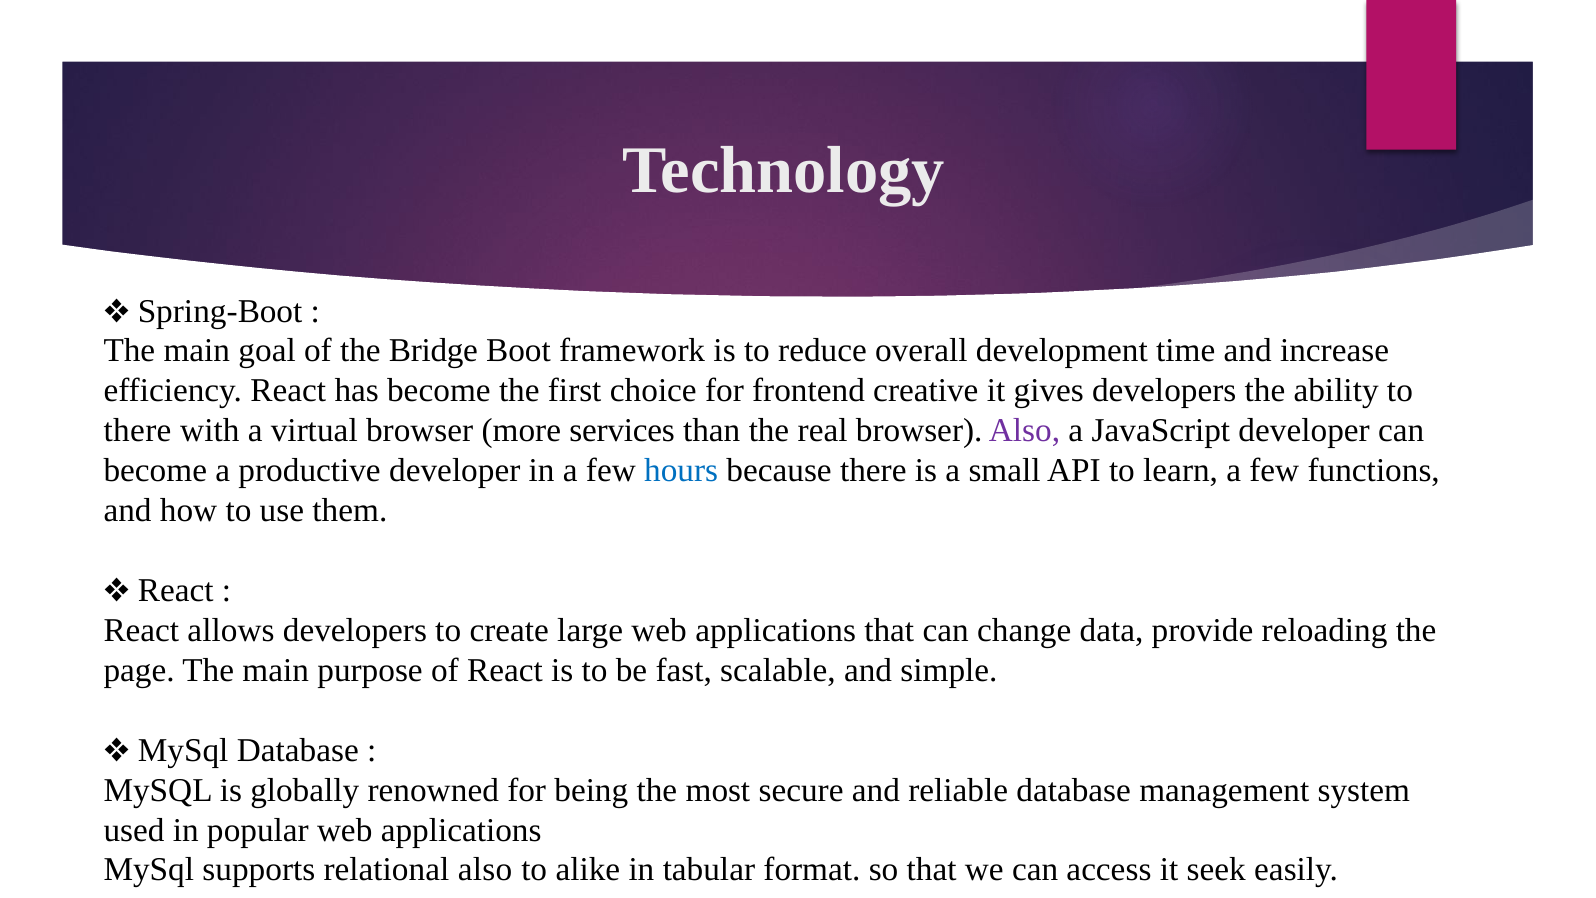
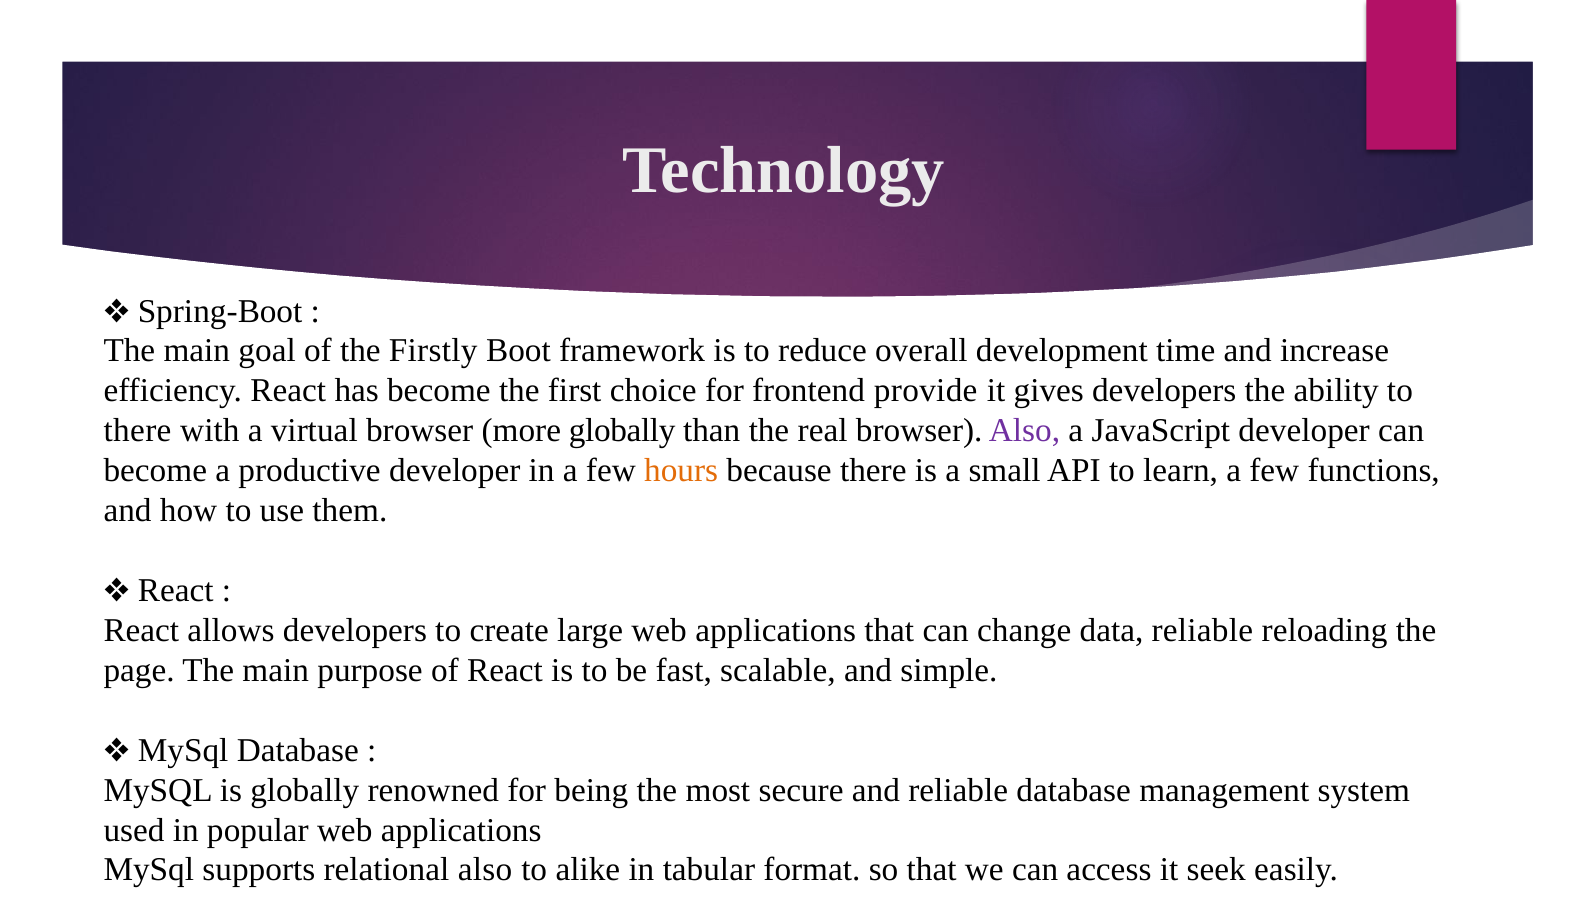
Bridge: Bridge -> Firstly
creative: creative -> provide
more services: services -> globally
hours colour: blue -> orange
data provide: provide -> reliable
